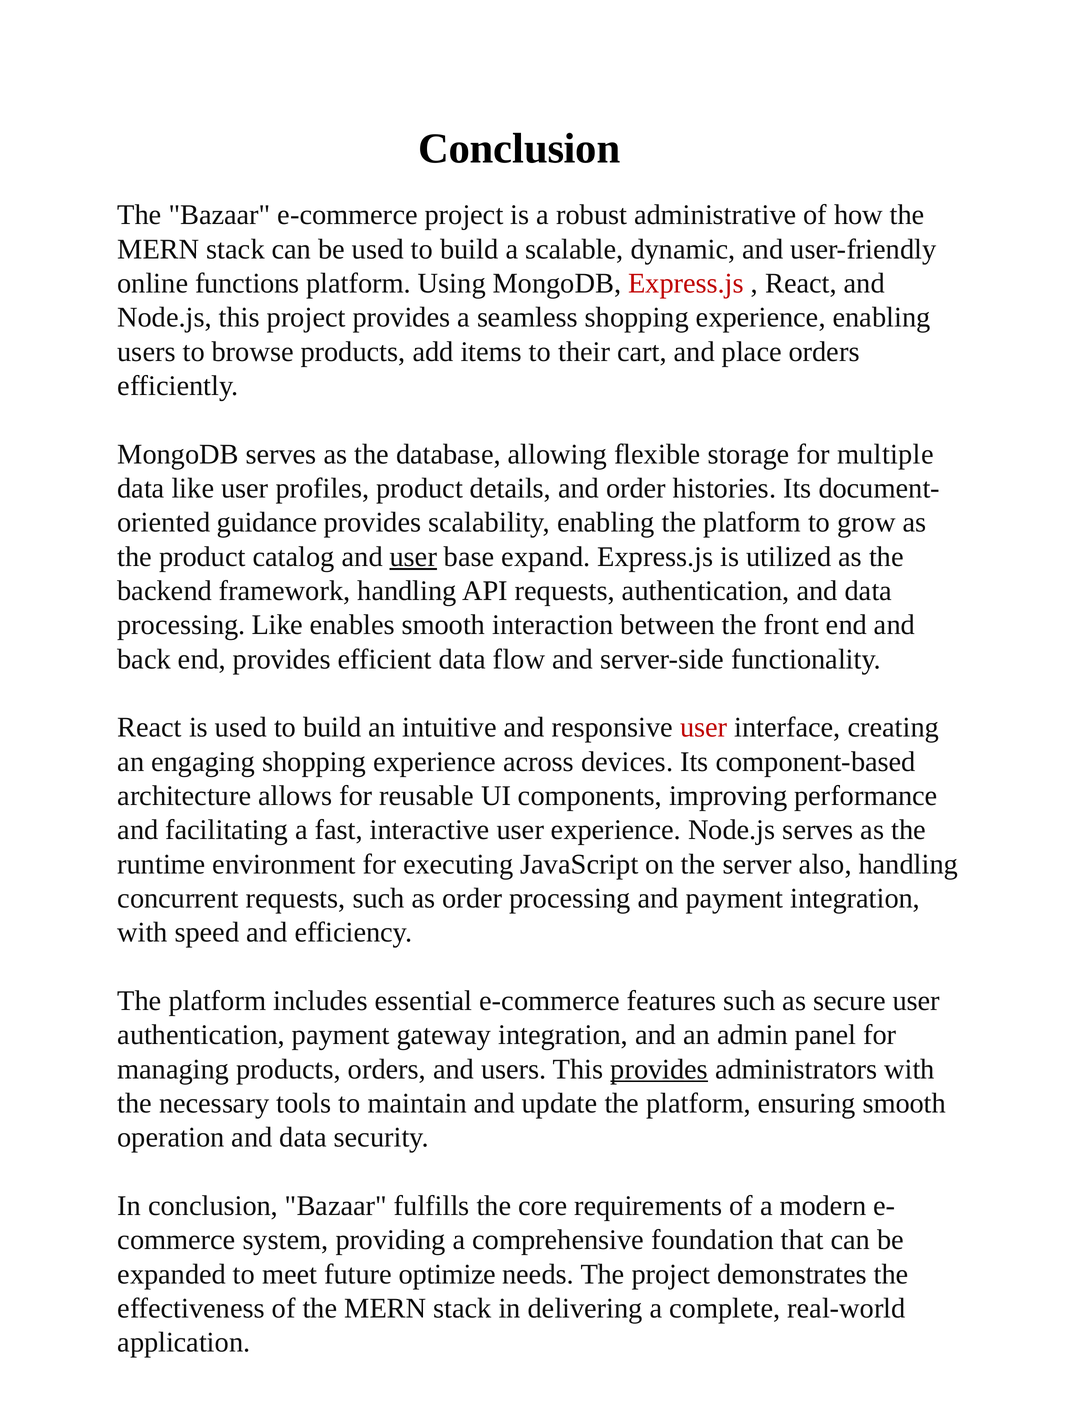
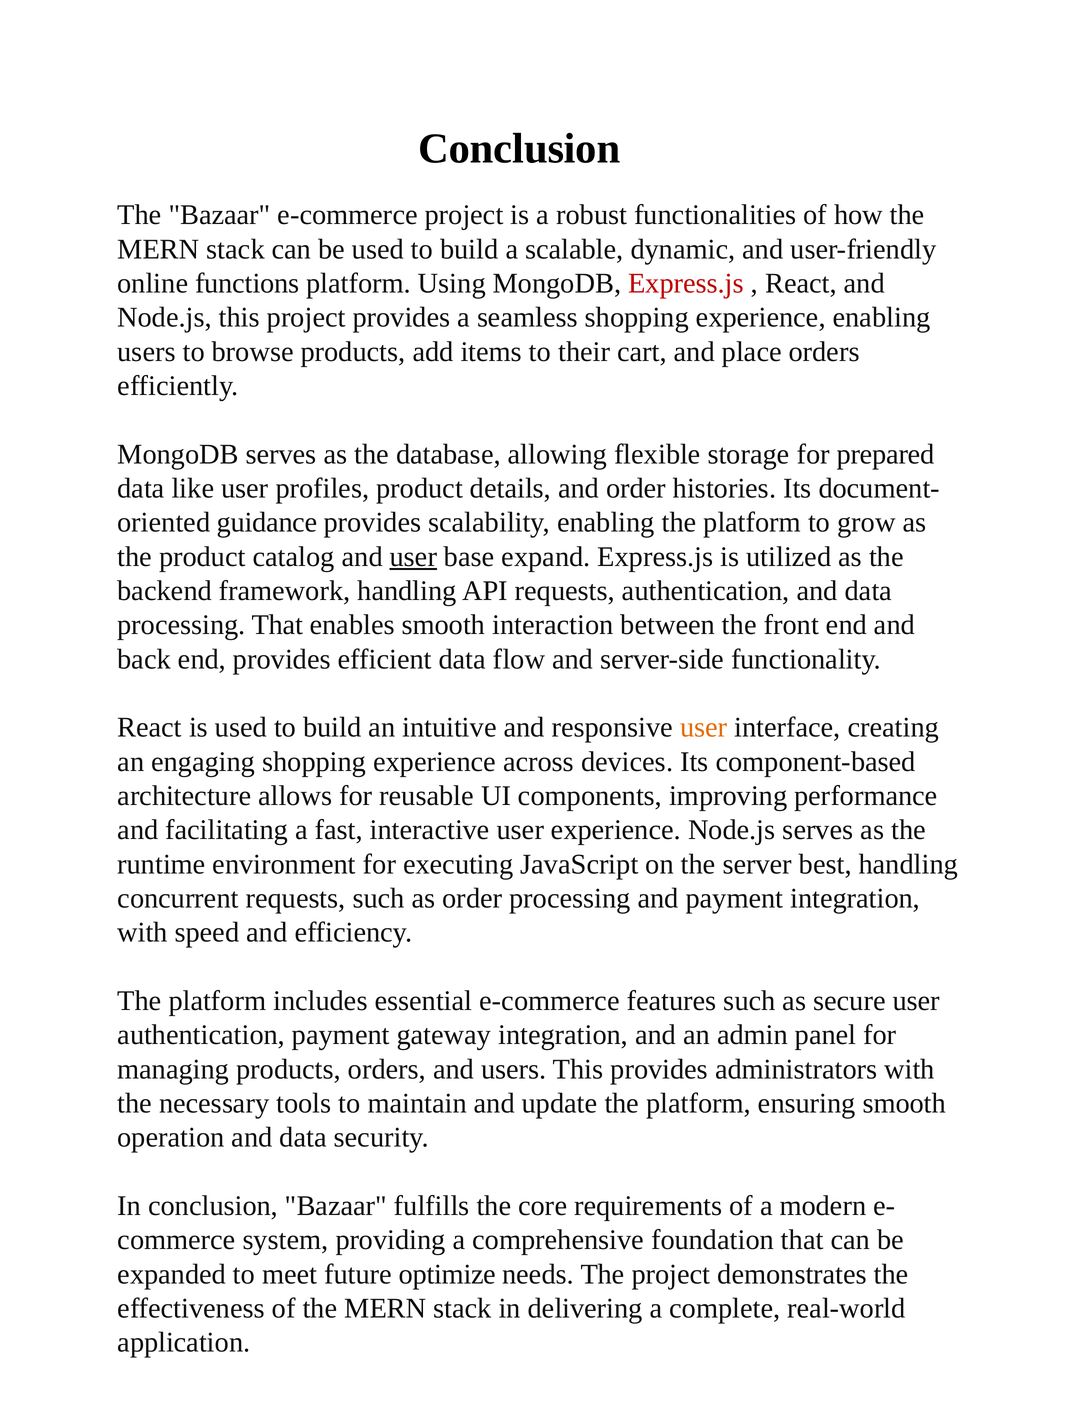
administrative: administrative -> functionalities
multiple: multiple -> prepared
processing Like: Like -> That
user at (704, 727) colour: red -> orange
also: also -> best
provides at (659, 1069) underline: present -> none
